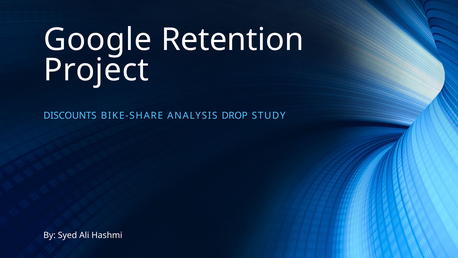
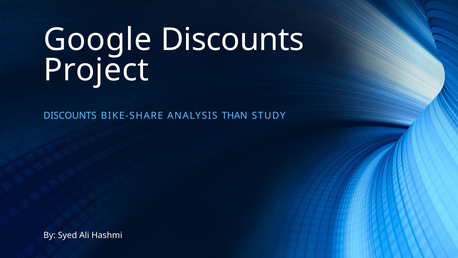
Google Retention: Retention -> Discounts
DROP: DROP -> THAN
